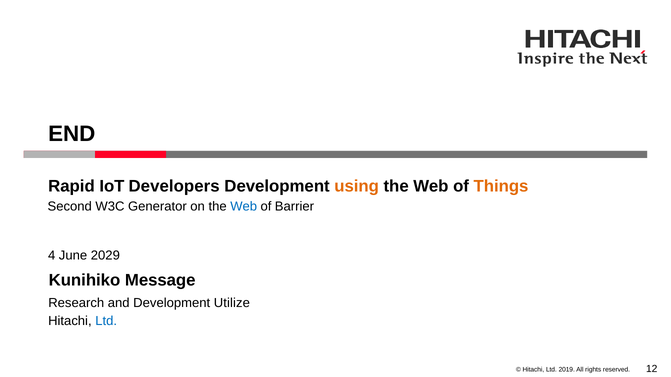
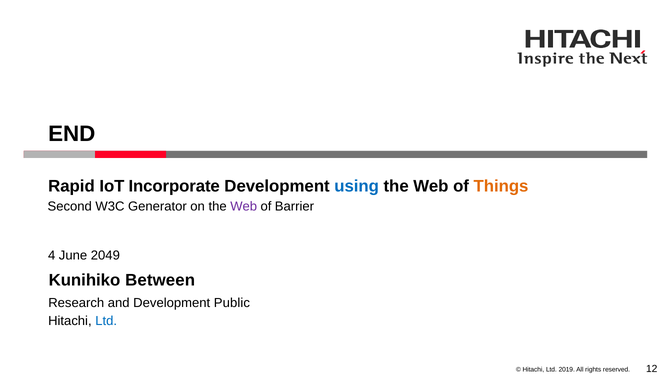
Developers: Developers -> Incorporate
using colour: orange -> blue
Web at (244, 207) colour: blue -> purple
2029: 2029 -> 2049
Message: Message -> Between
Utilize: Utilize -> Public
